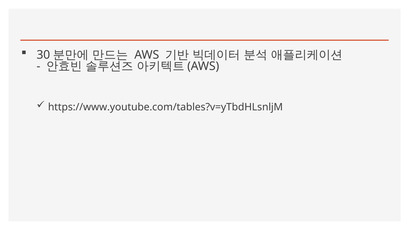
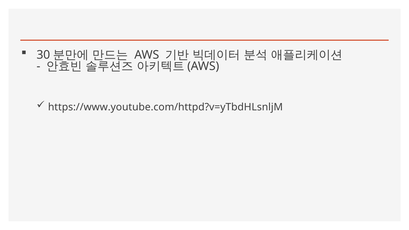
https://www.youtube.com/tables?v=yTbdHLsnljM: https://www.youtube.com/tables?v=yTbdHLsnljM -> https://www.youtube.com/httpd?v=yTbdHLsnljM
